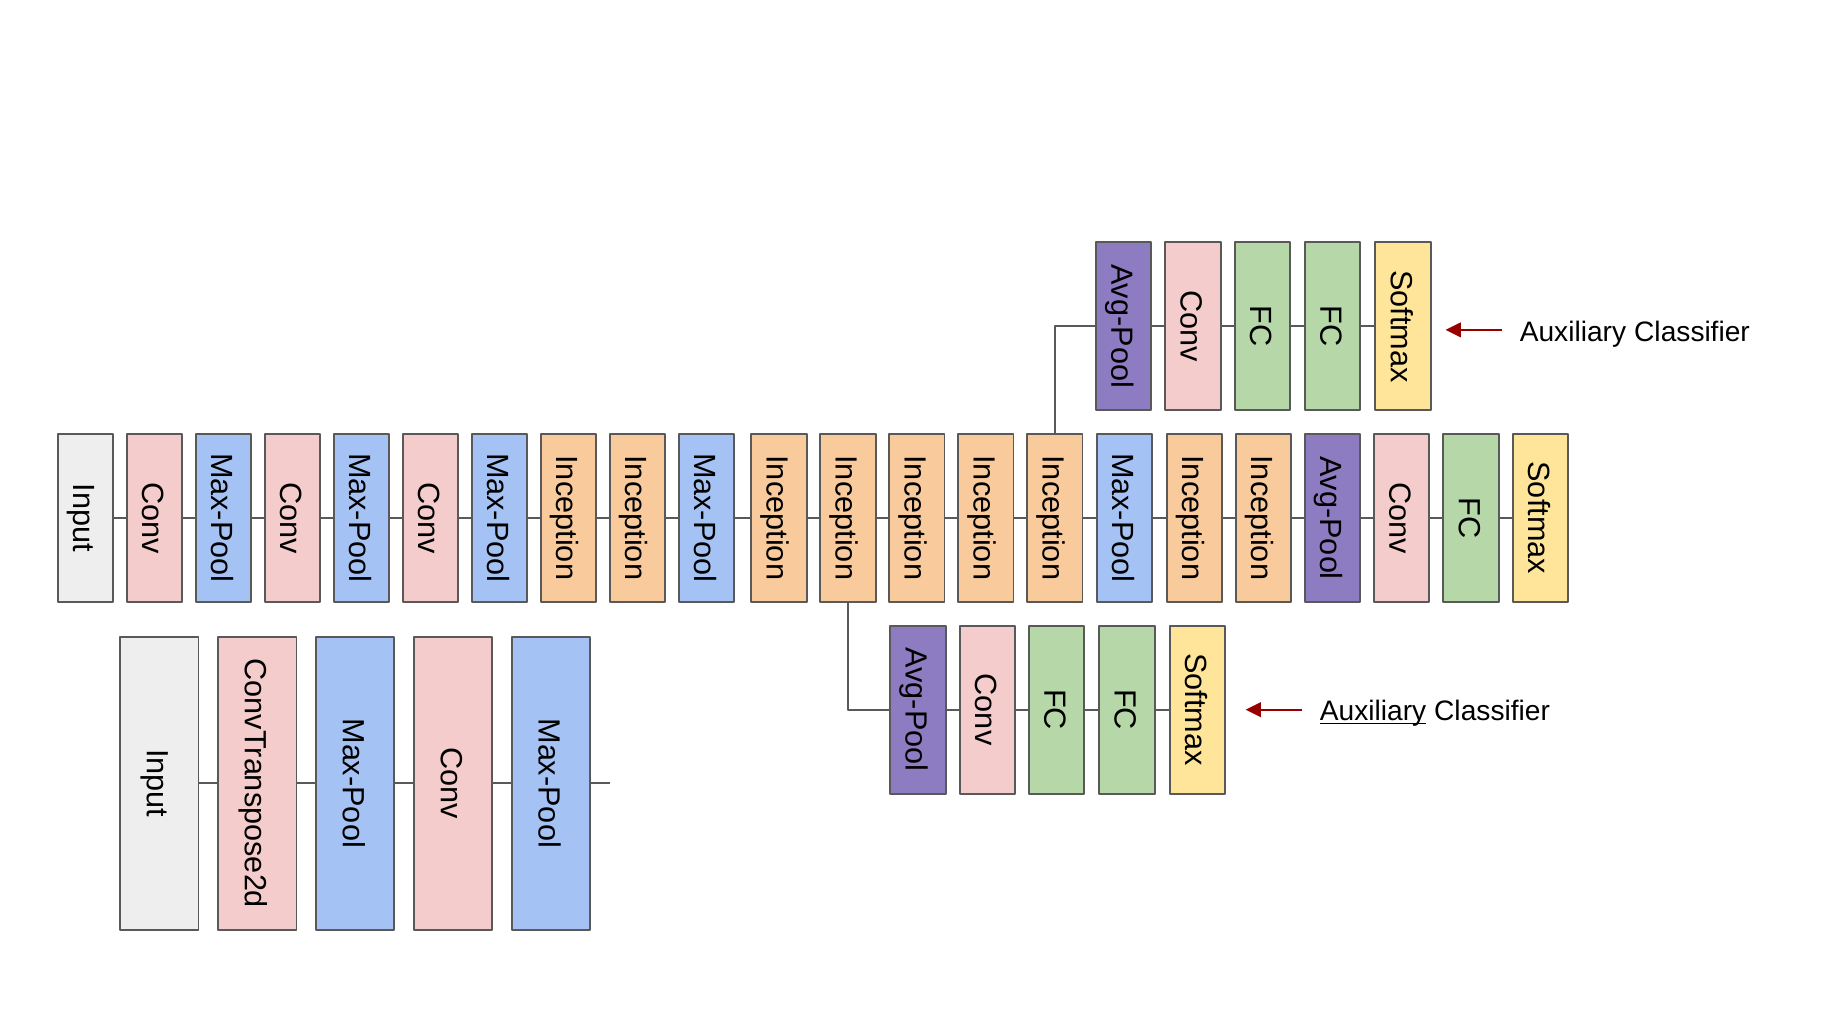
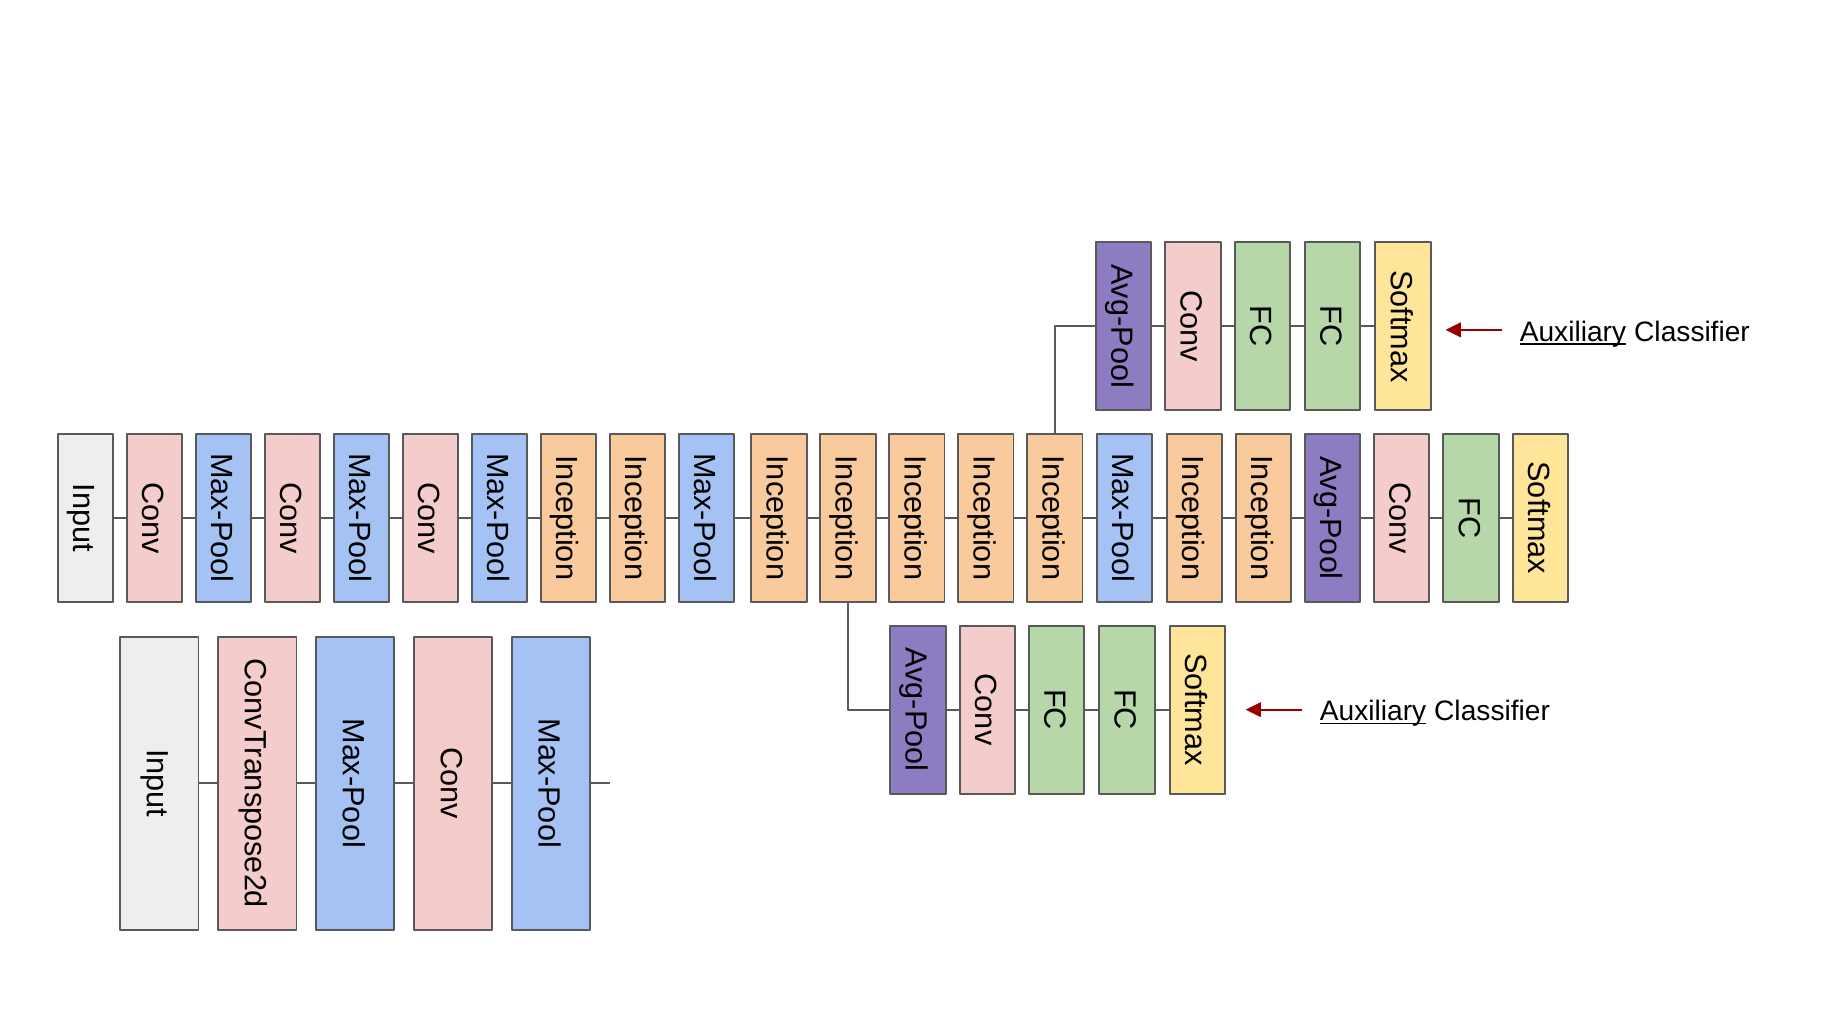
Auxiliary at (1573, 332) underline: none -> present
